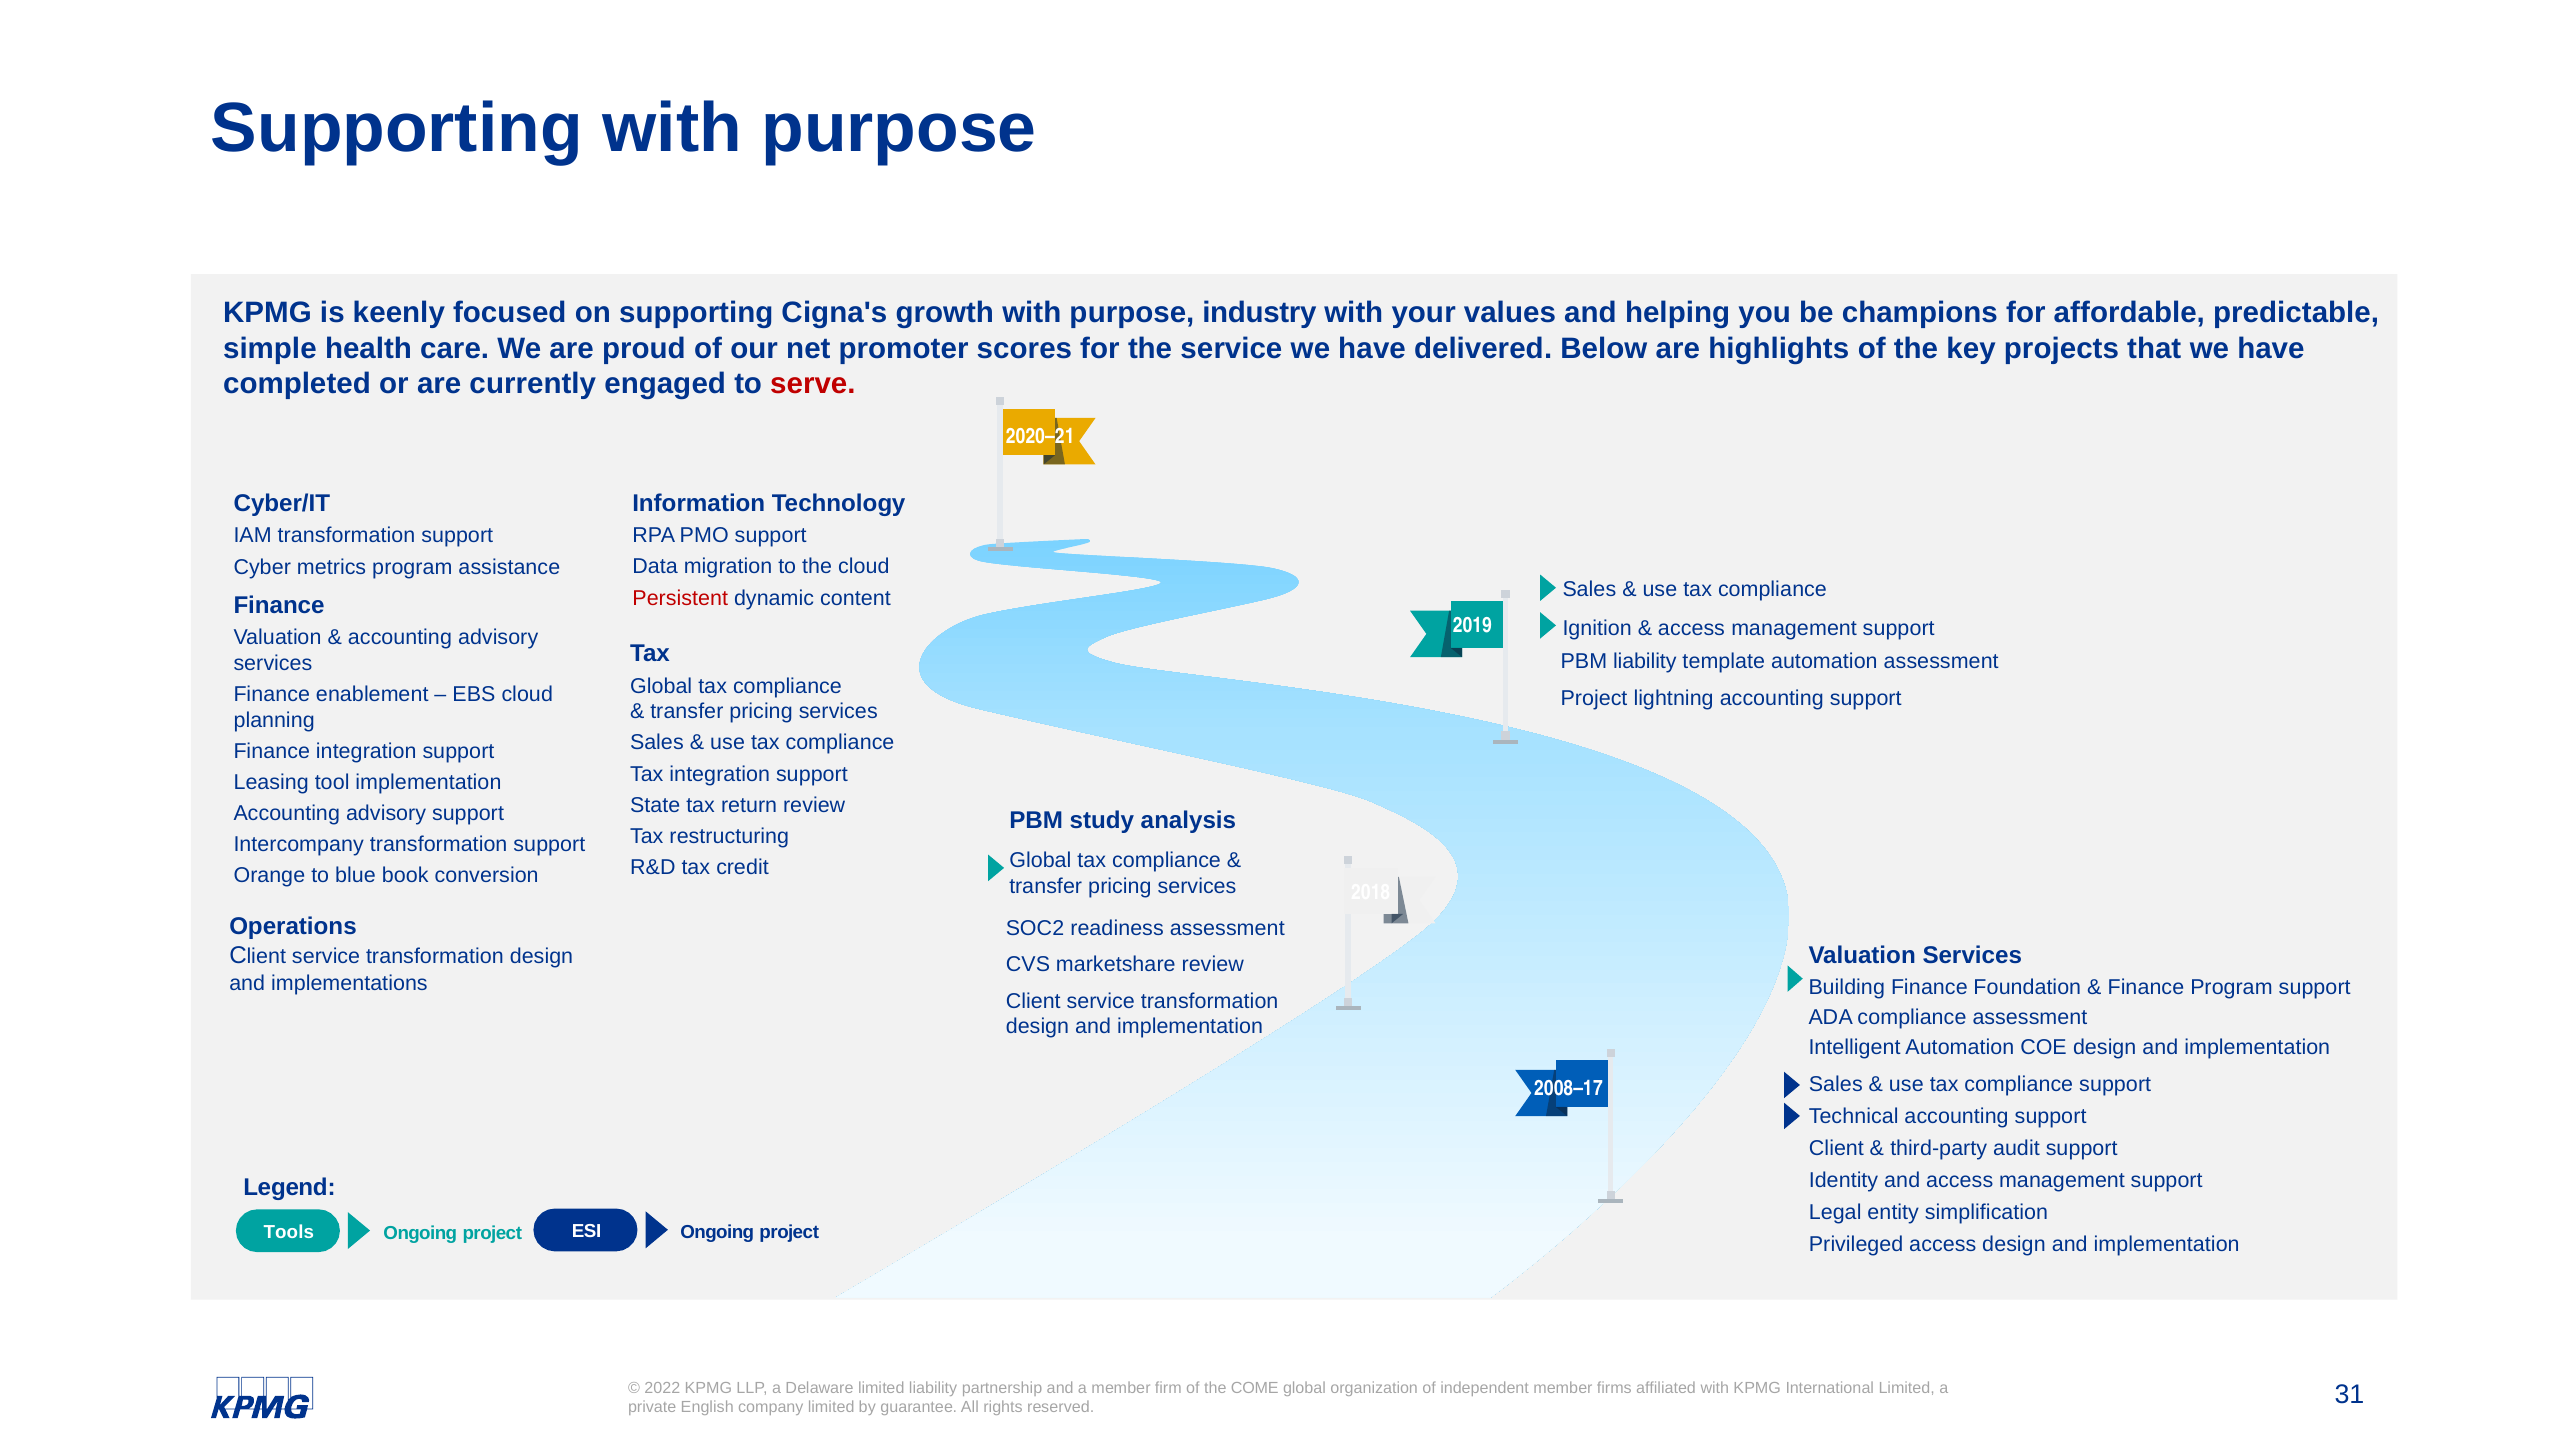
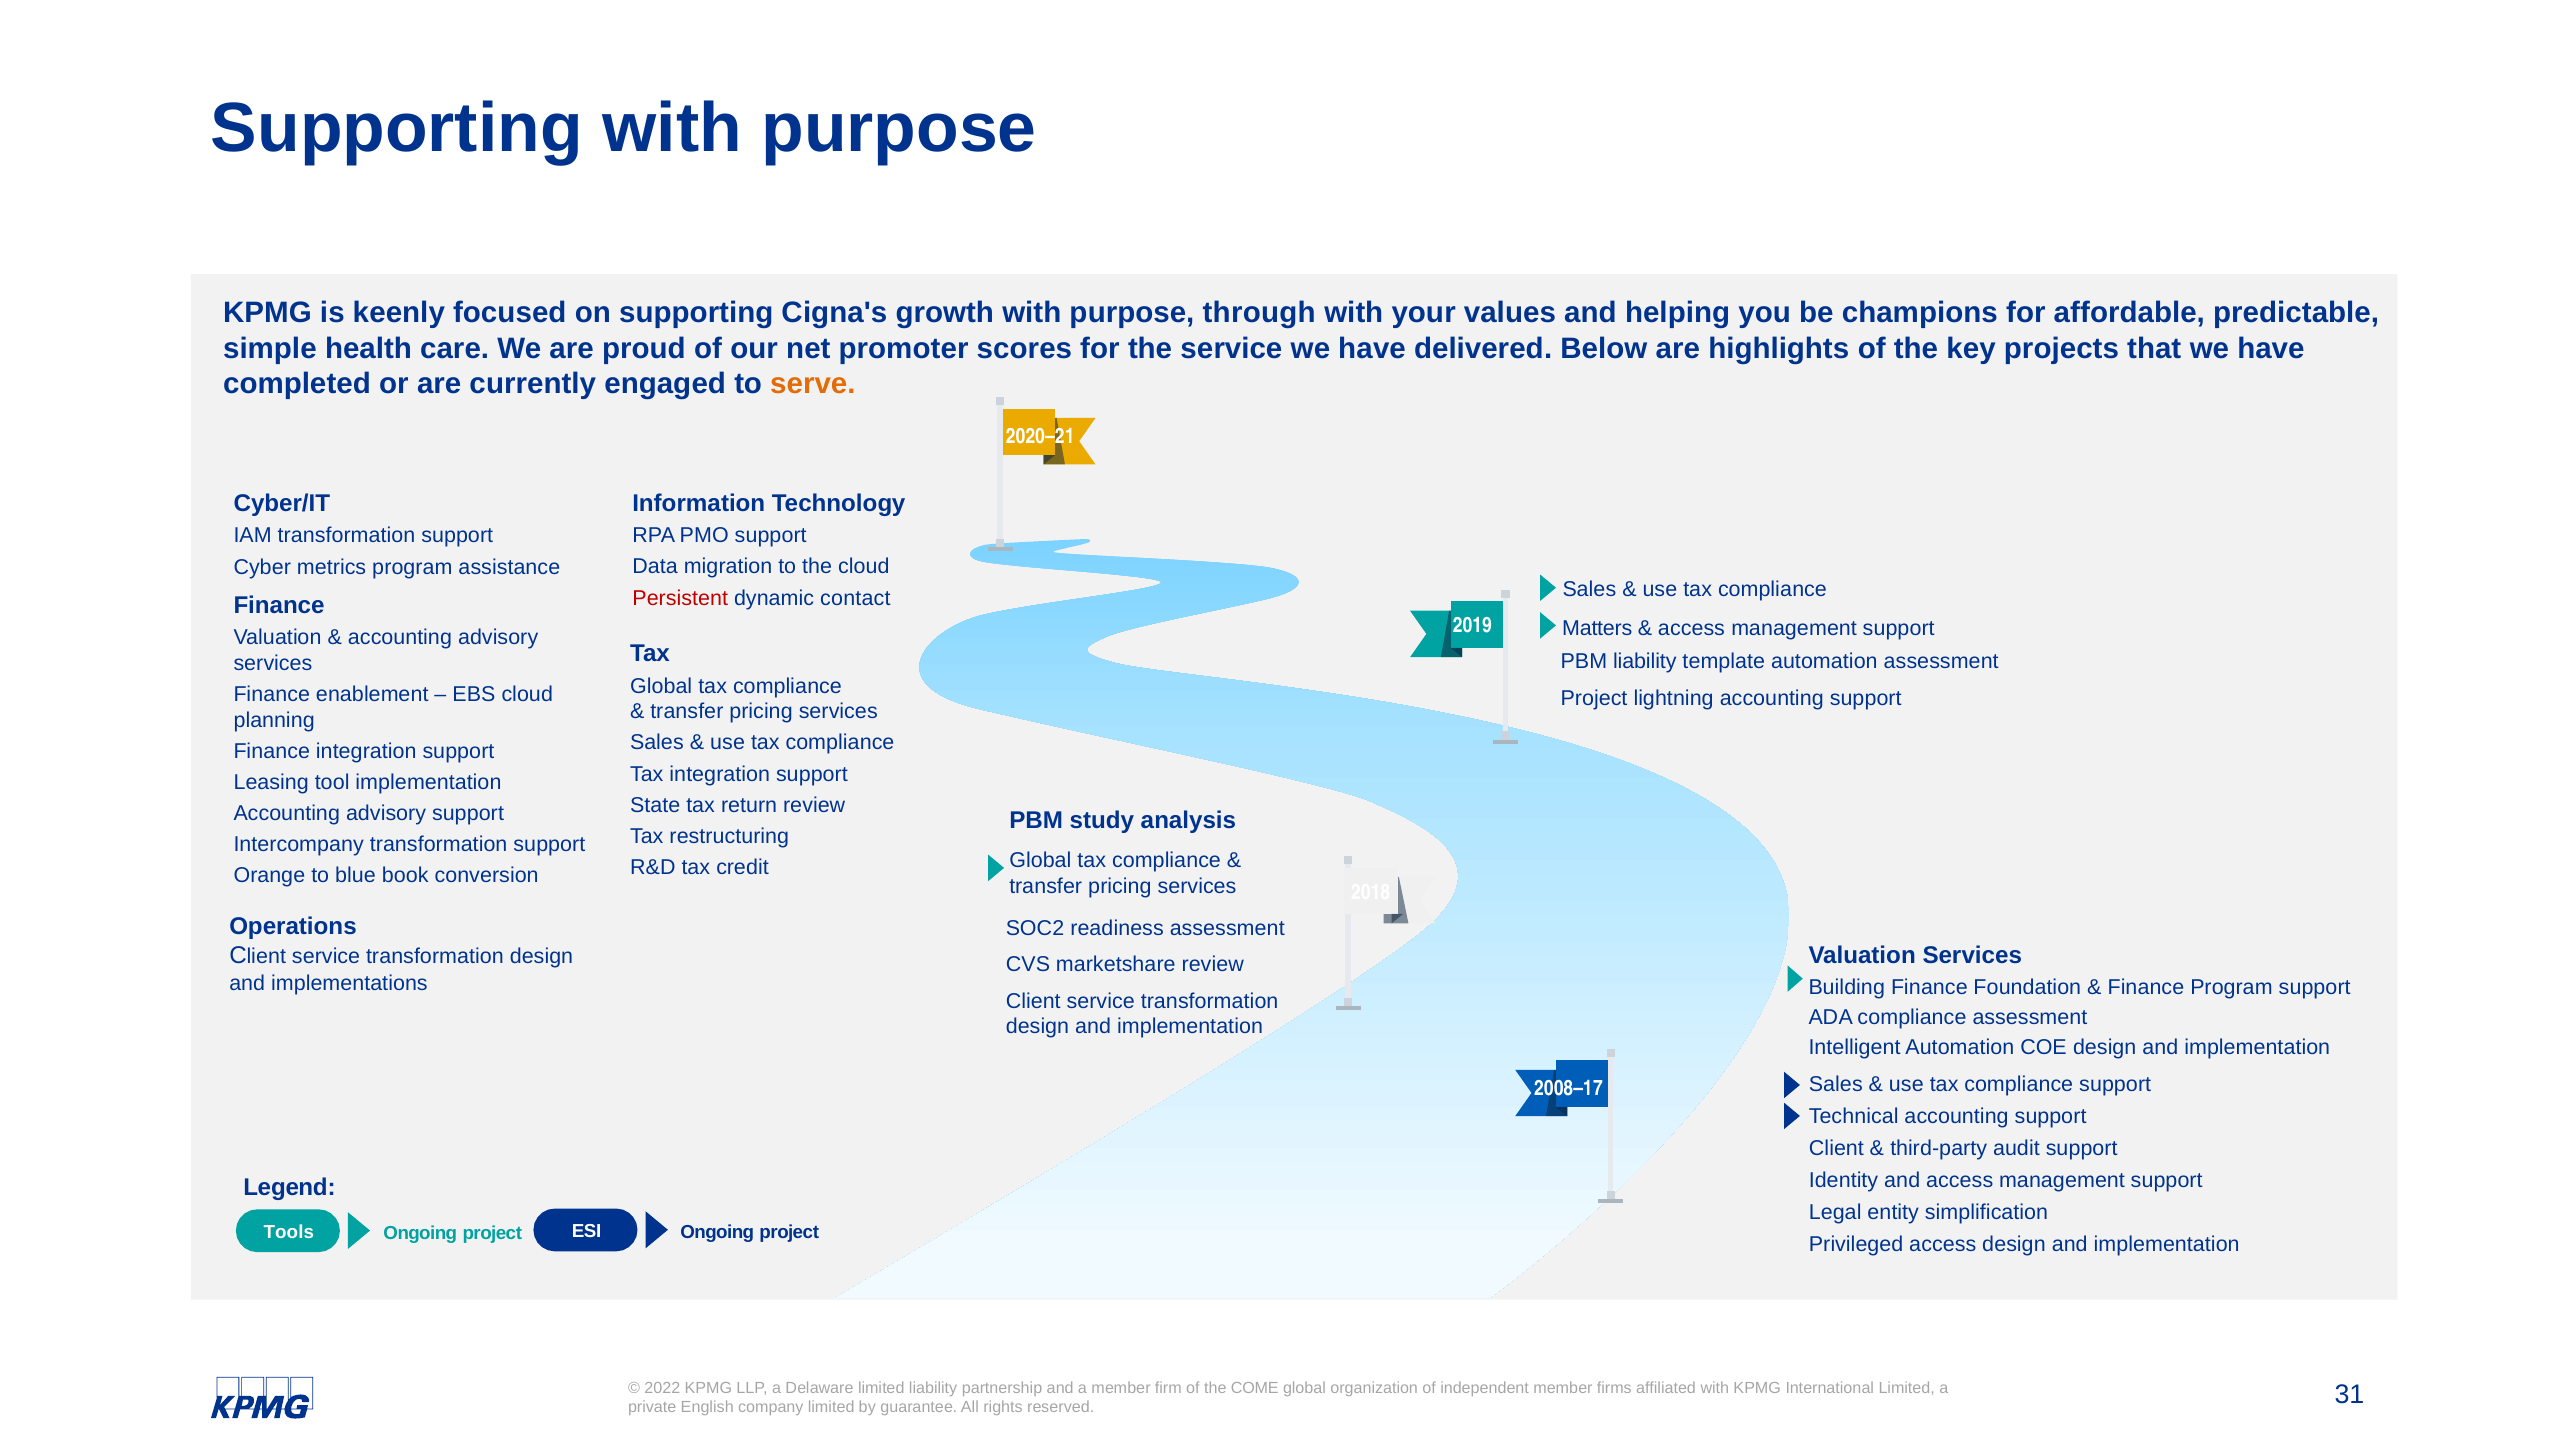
industry: industry -> through
serve colour: red -> orange
content: content -> contact
Ignition: Ignition -> Matters
